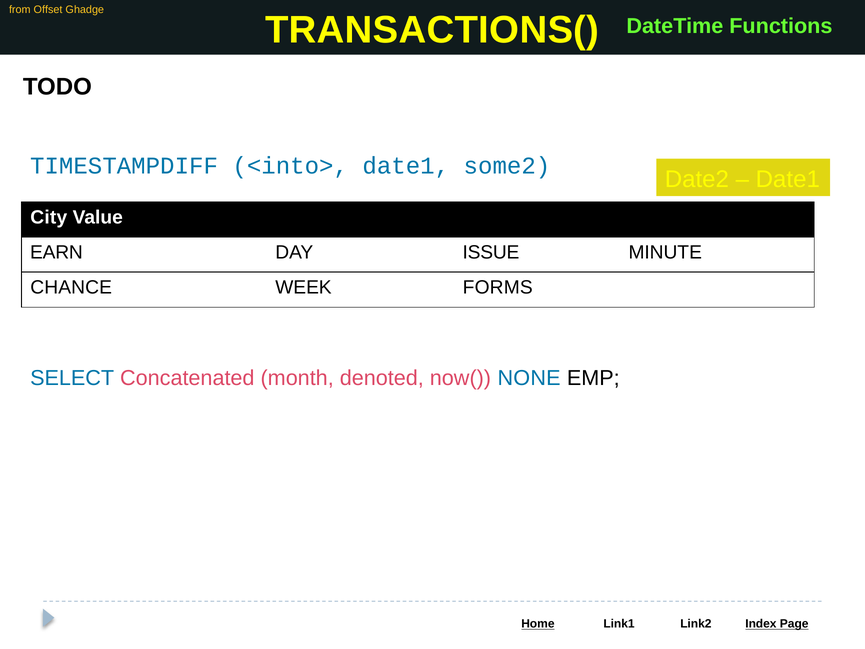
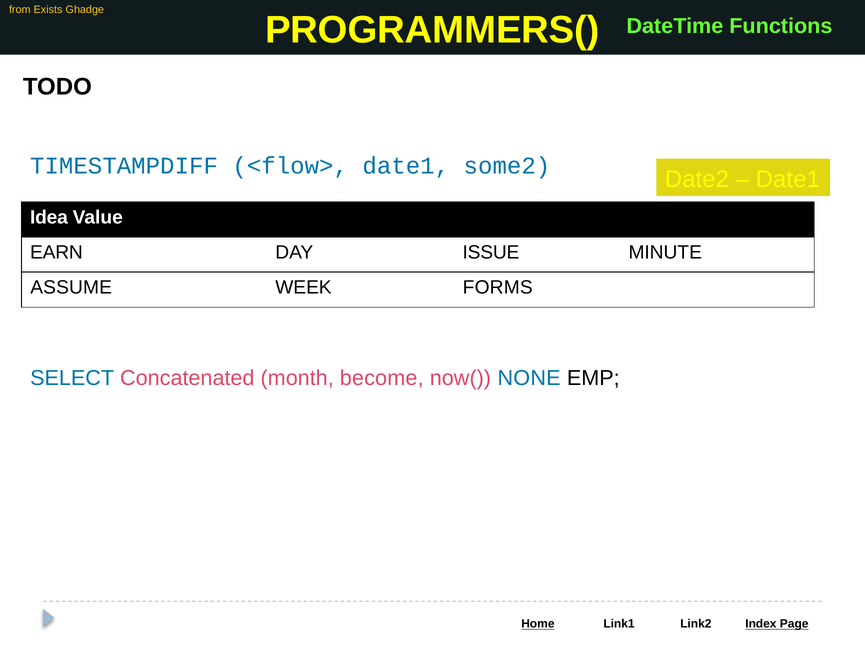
Offset: Offset -> Exists
TRANSACTIONS(: TRANSACTIONS( -> PROGRAMMERS(
<into>: <into> -> <flow>
City: City -> Idea
CHANCE: CHANCE -> ASSUME
denoted: denoted -> become
